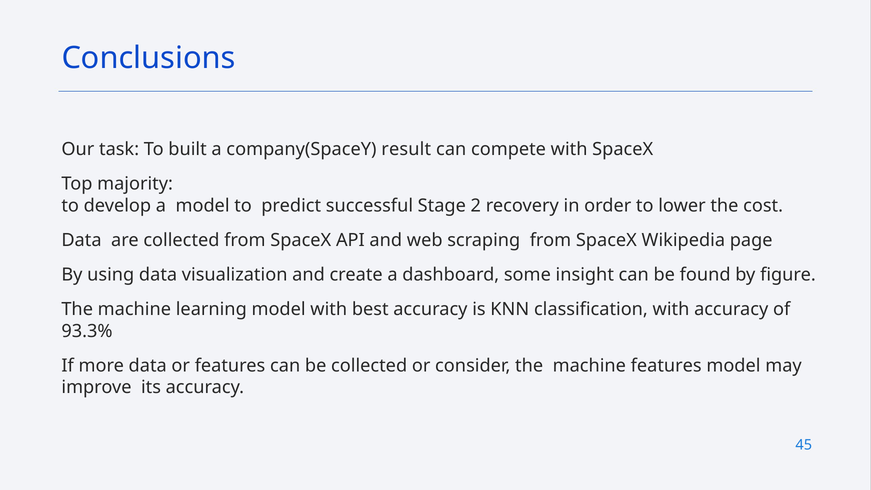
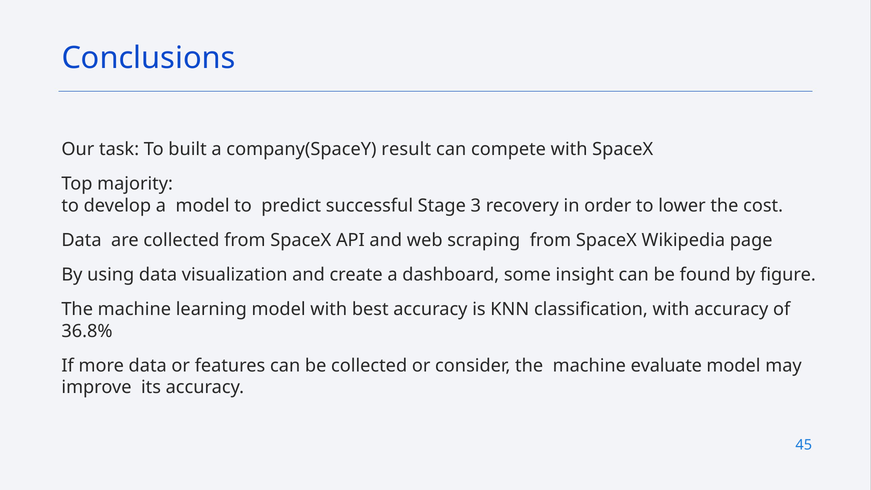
2: 2 -> 3
93.3%: 93.3% -> 36.8%
machine features: features -> evaluate
